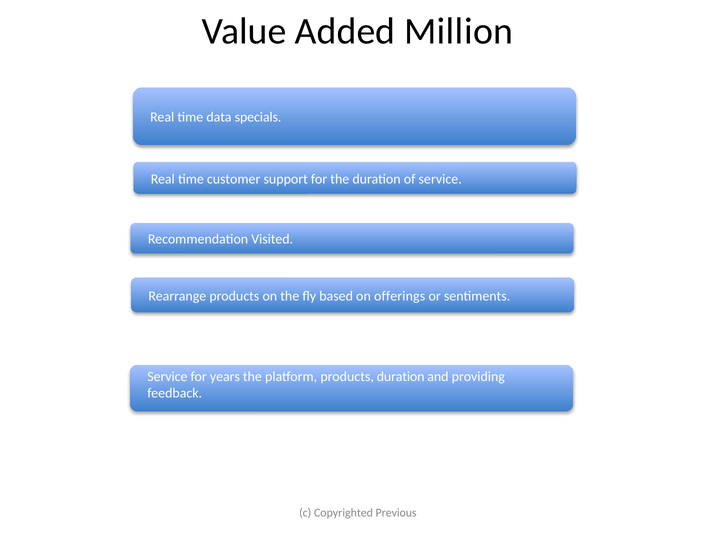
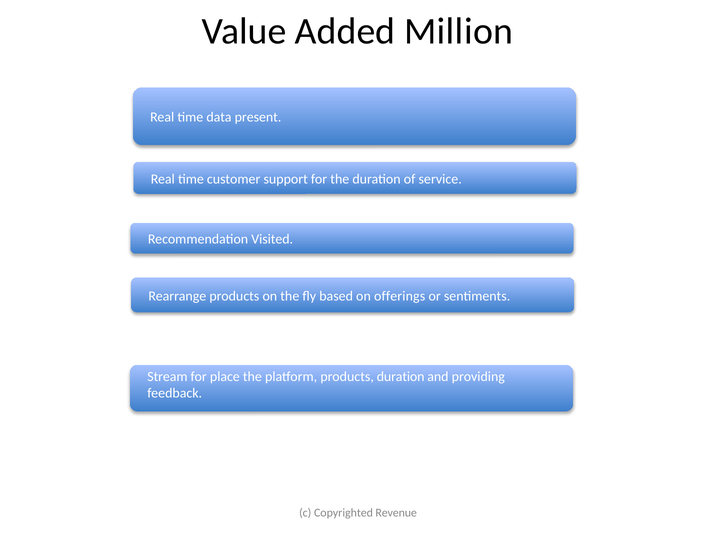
specials: specials -> present
Service at (167, 377): Service -> Stream
years: years -> place
Previous: Previous -> Revenue
